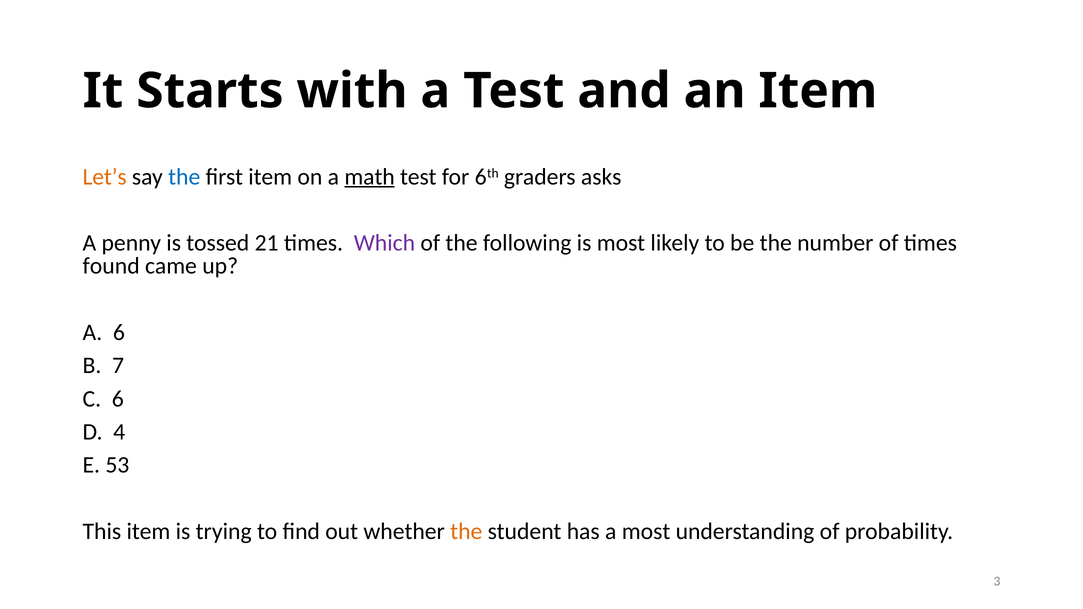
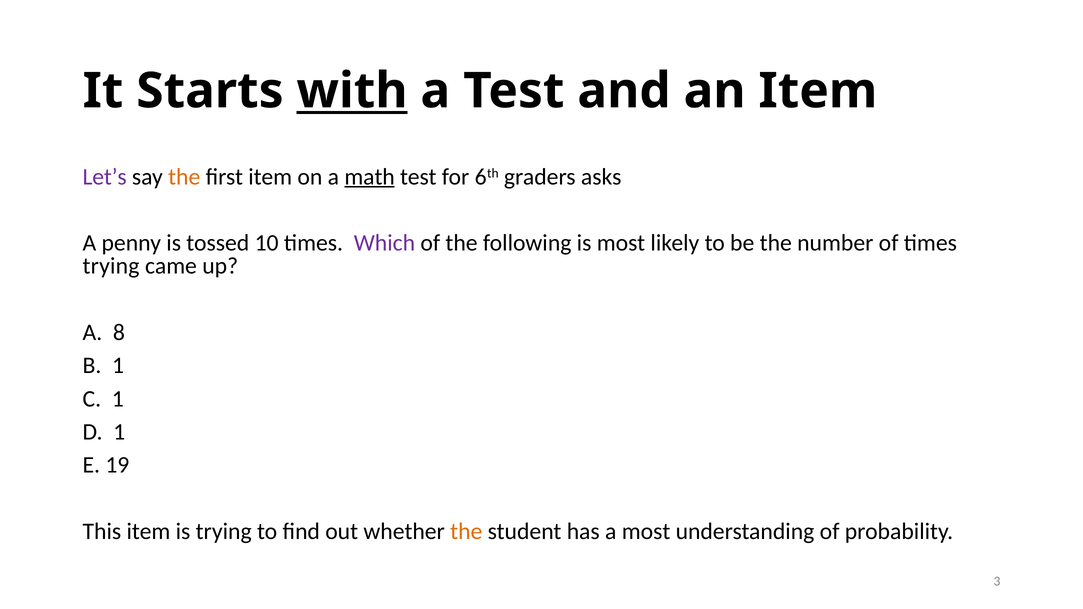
with underline: none -> present
Let’s colour: orange -> purple
the at (184, 177) colour: blue -> orange
21: 21 -> 10
found at (111, 266): found -> trying
A 6: 6 -> 8
B 7: 7 -> 1
C 6: 6 -> 1
D 4: 4 -> 1
53: 53 -> 19
